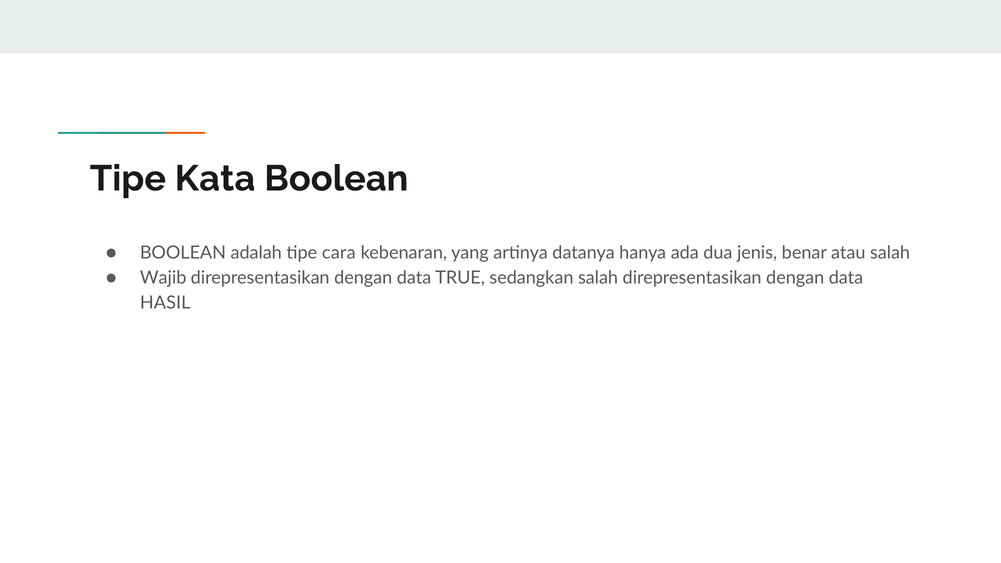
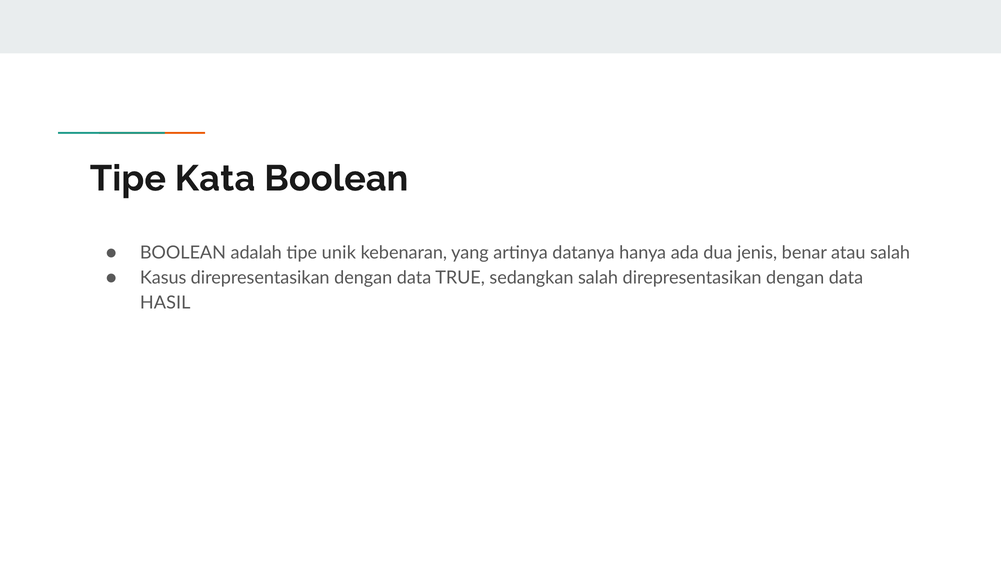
cara: cara -> unik
Wajib: Wajib -> Kasus
